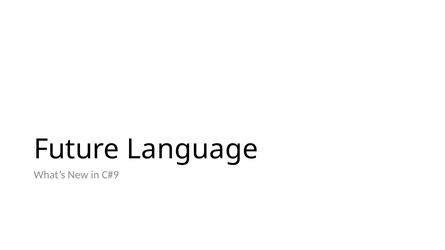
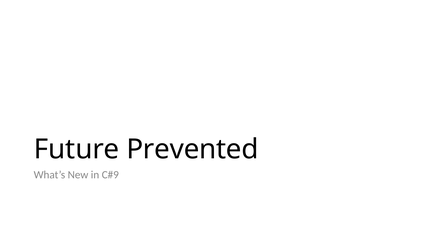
Language: Language -> Prevented
